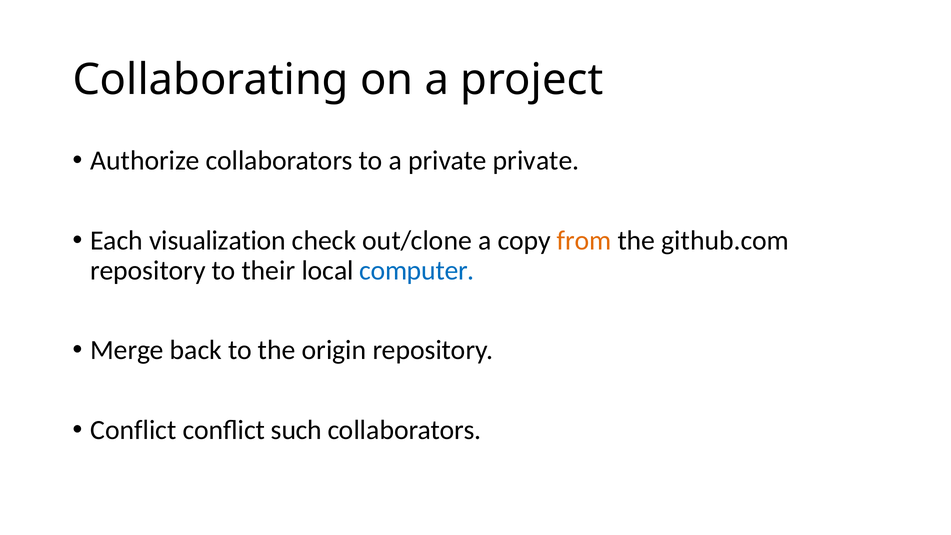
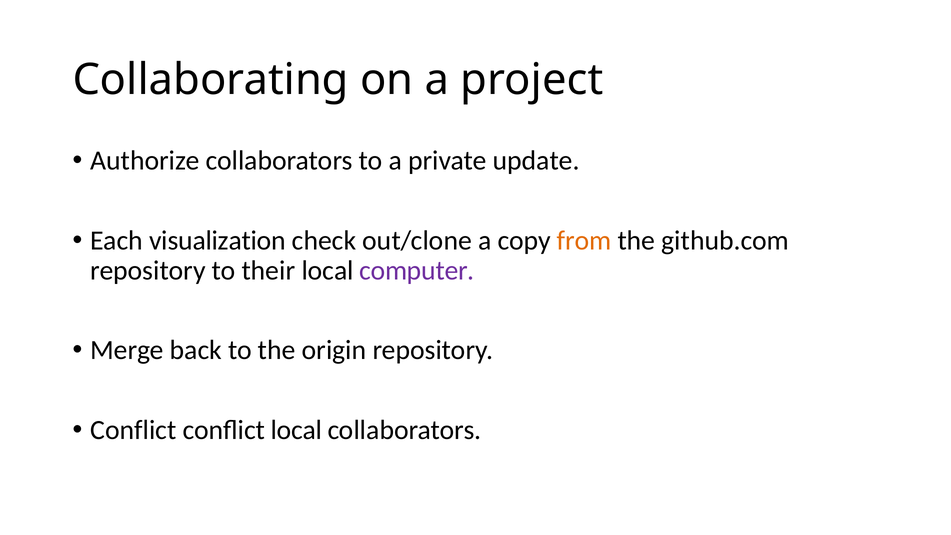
private private: private -> update
computer colour: blue -> purple
conflict such: such -> local
